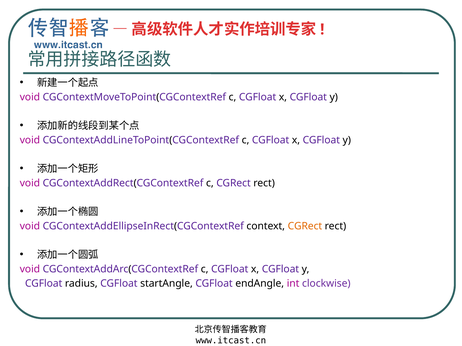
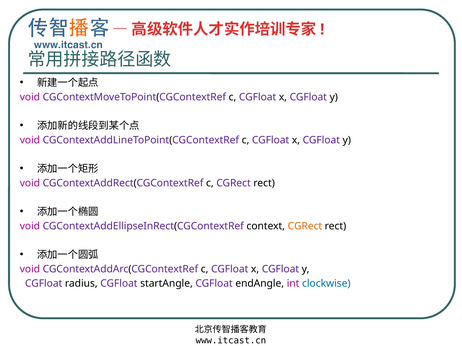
clockwise colour: purple -> blue
